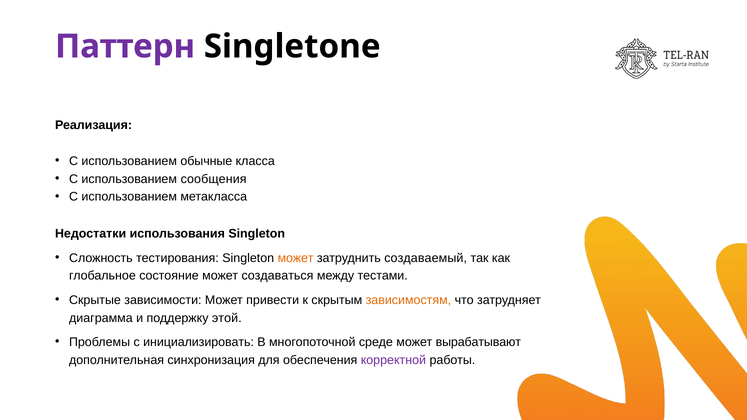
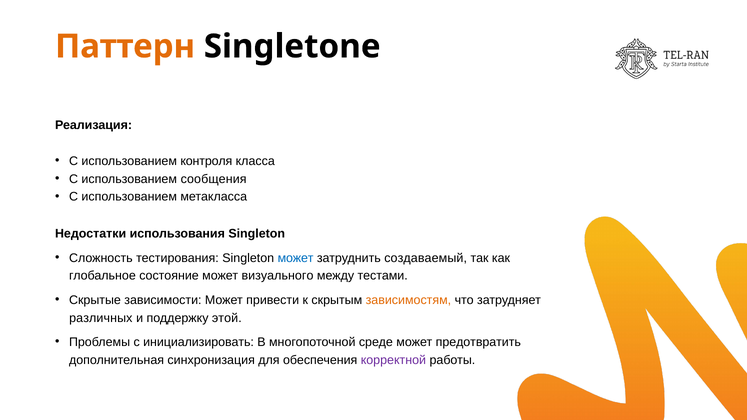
Паттерн colour: purple -> orange
обычные: обычные -> контроля
может at (296, 258) colour: orange -> blue
создаваться: создаваться -> визуального
диаграмма: диаграмма -> различных
вырабатывают: вырабатывают -> предотвратить
